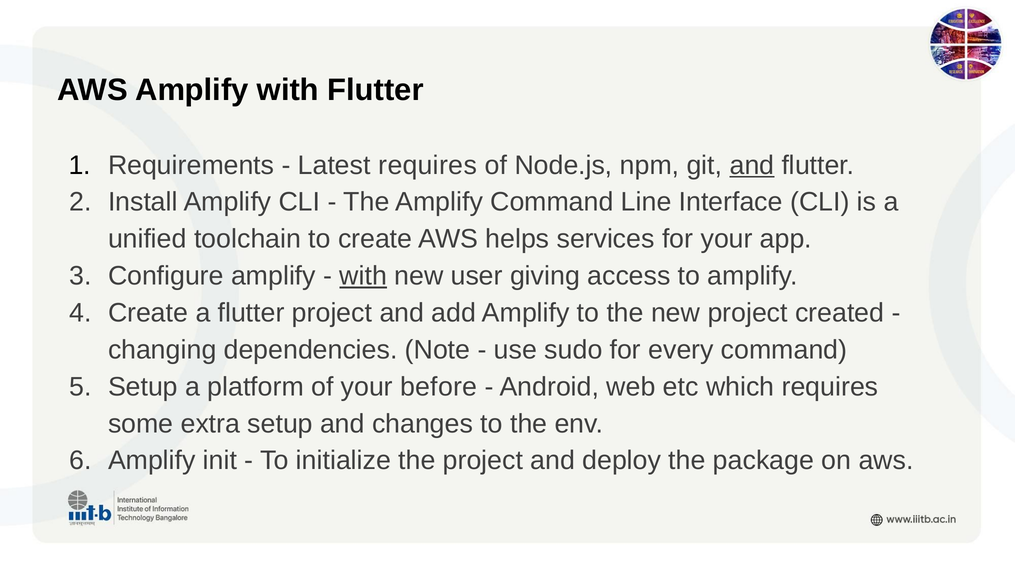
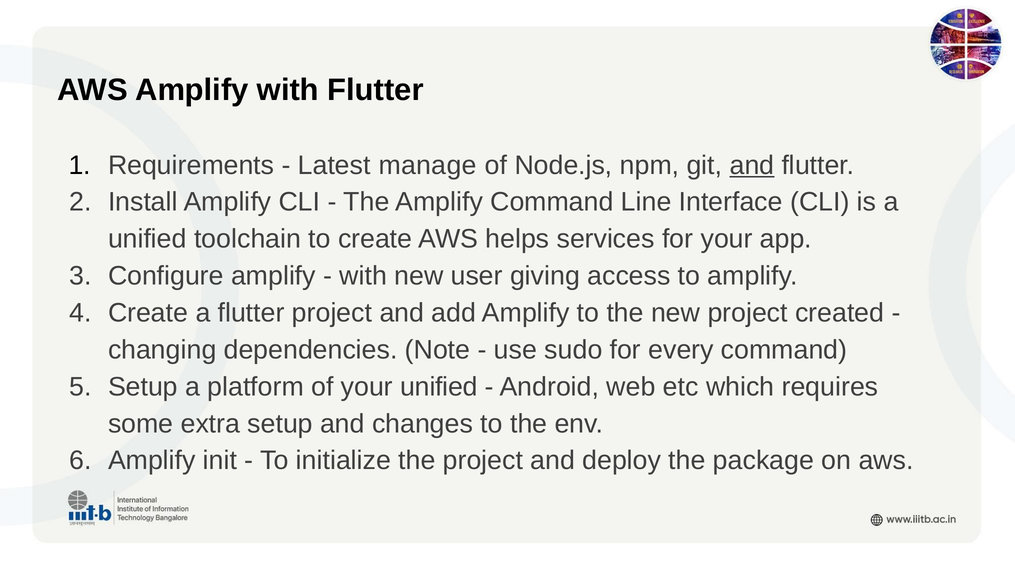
Latest requires: requires -> manage
with at (363, 276) underline: present -> none
your before: before -> unified
